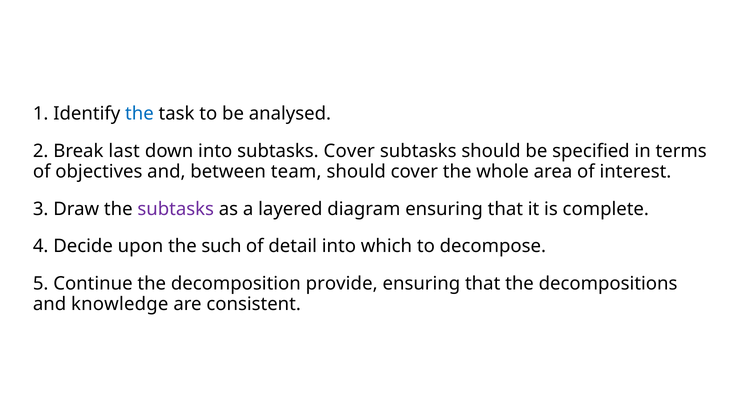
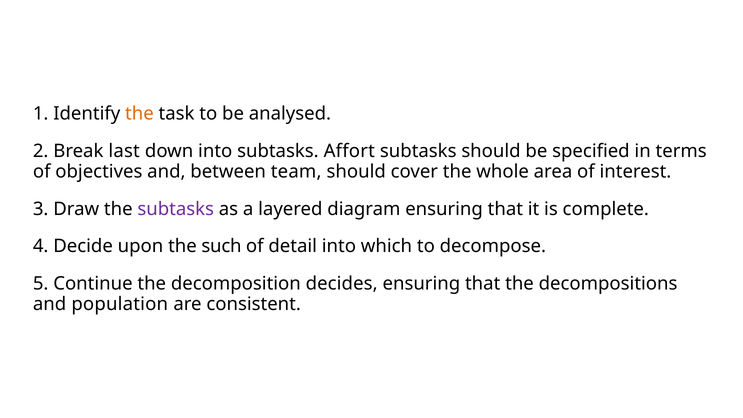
the at (139, 114) colour: blue -> orange
subtasks Cover: Cover -> Affort
provide: provide -> decides
knowledge: knowledge -> population
